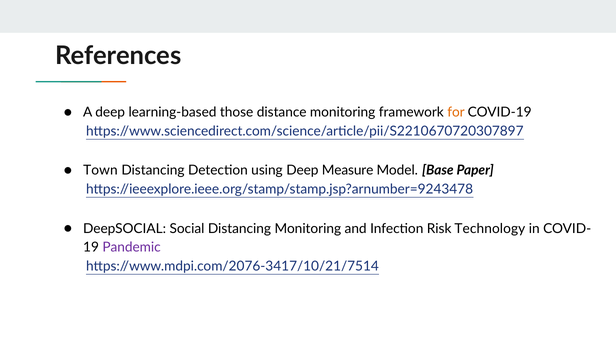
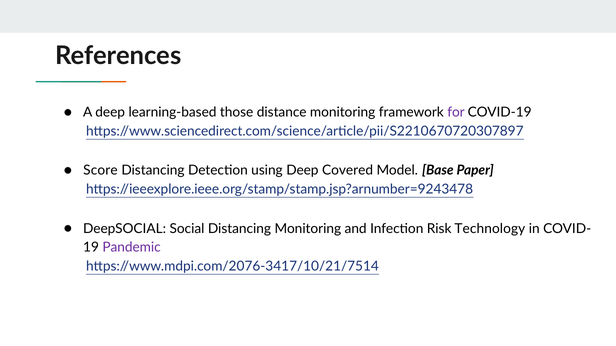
for colour: orange -> purple
Town: Town -> Score
Measure: Measure -> Covered
